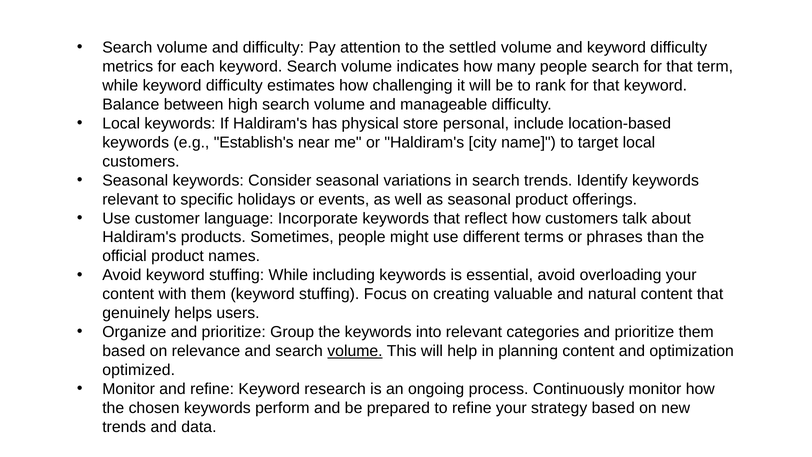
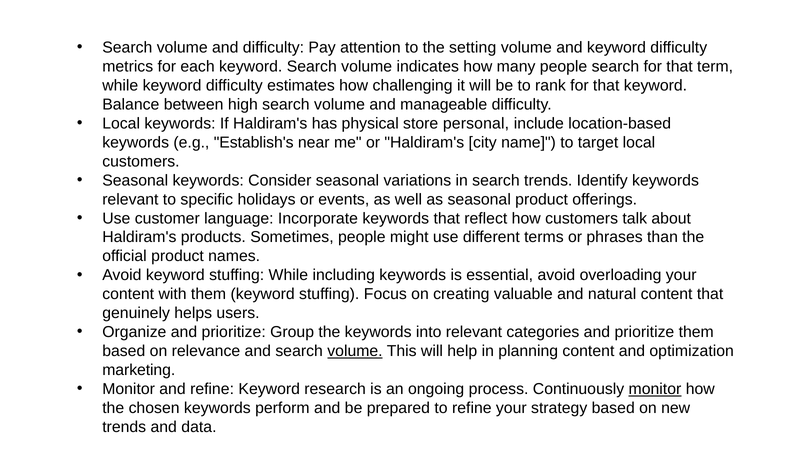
settled: settled -> setting
optimized: optimized -> marketing
monitor at (655, 389) underline: none -> present
